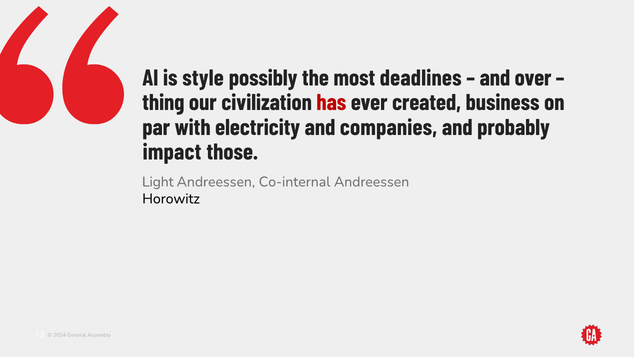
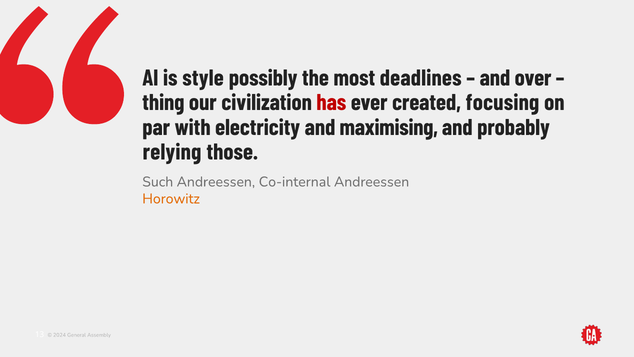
business: business -> focusing
companies: companies -> maximising
impact: impact -> relying
Light: Light -> Such
Horowitz colour: black -> orange
